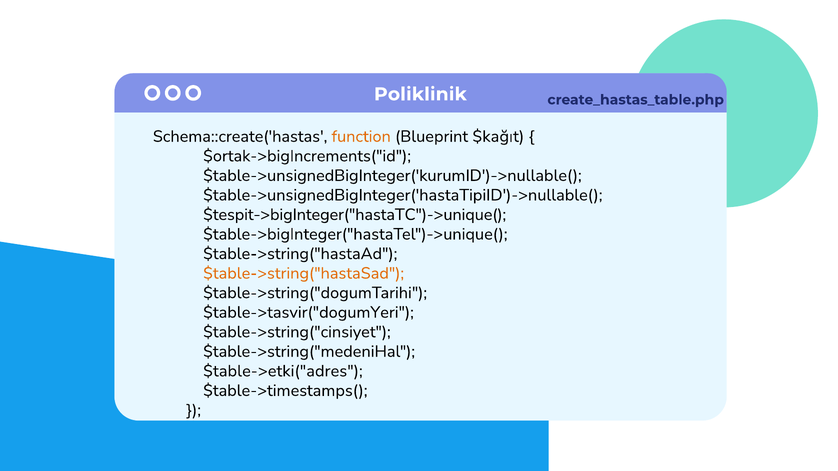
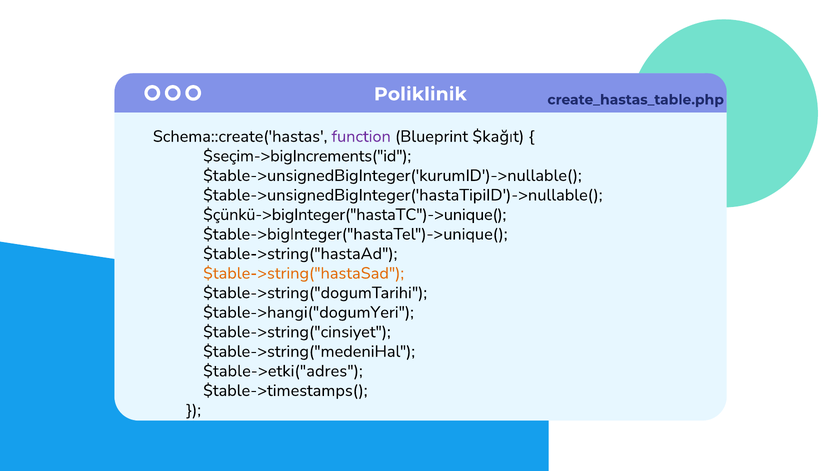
function colour: orange -> purple
$ortak->bigIncrements("id: $ortak->bigIncrements("id -> $seçim->bigIncrements("id
$tespit->bigInteger("hastaTC")->unique(: $tespit->bigInteger("hastaTC")->unique( -> $çünkü->bigInteger("hastaTC")->unique(
$table->tasvir("dogumYeri: $table->tasvir("dogumYeri -> $table->hangi("dogumYeri
